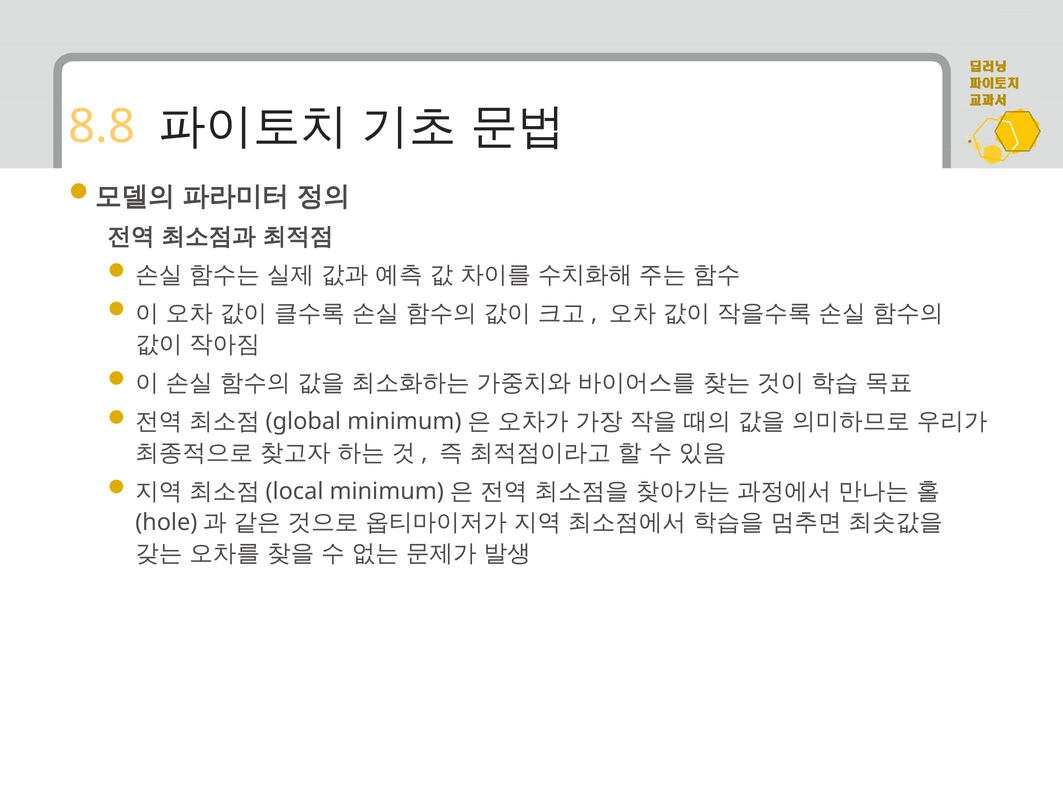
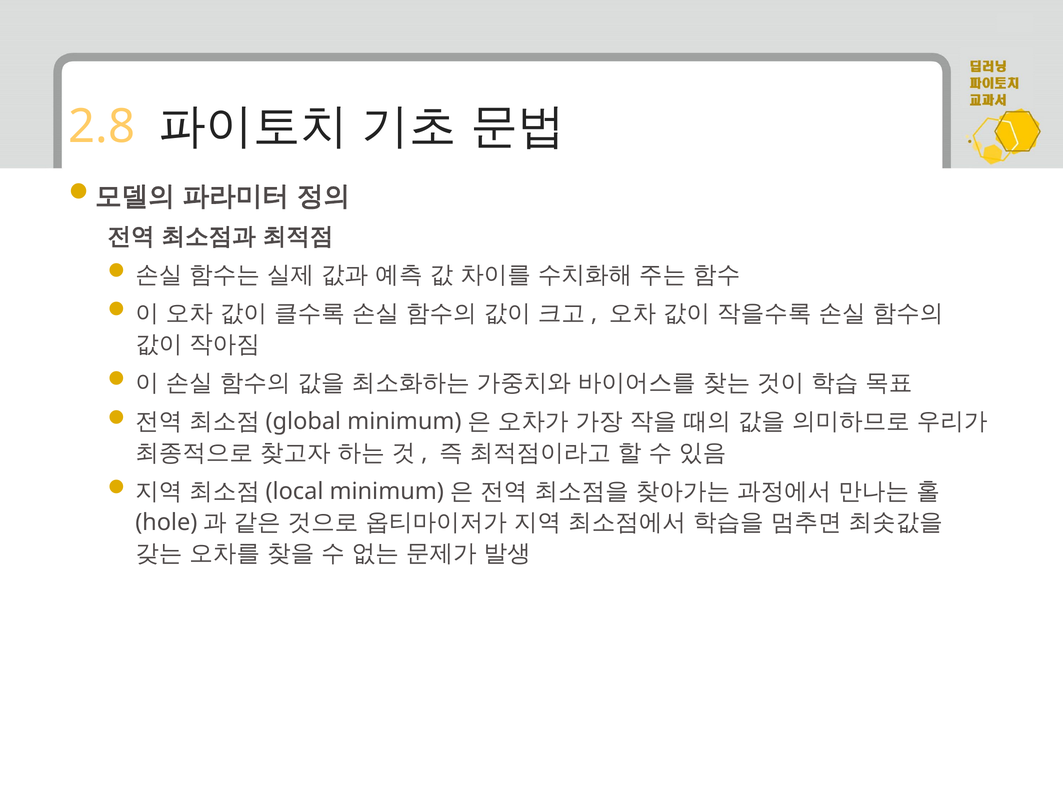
8.8: 8.8 -> 2.8
